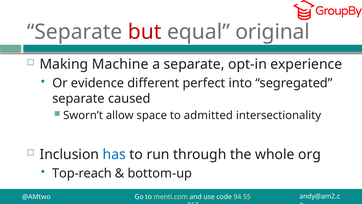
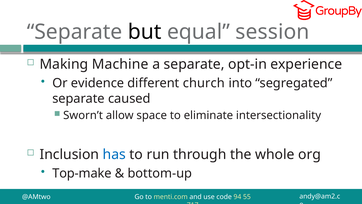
but colour: red -> black
original: original -> session
perfect: perfect -> church
admitted: admitted -> eliminate
Top-reach: Top-reach -> Top-make
